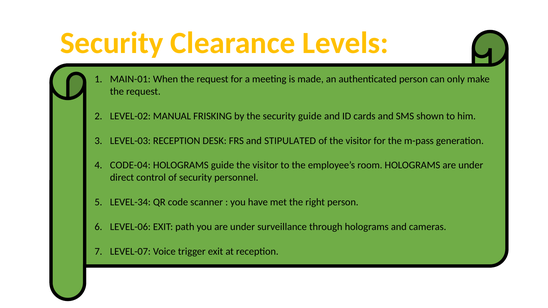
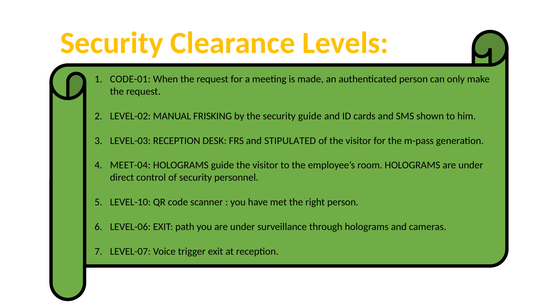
MAIN-01: MAIN-01 -> CODE-01
CODE-04: CODE-04 -> MEET-04
LEVEL-34: LEVEL-34 -> LEVEL-10
